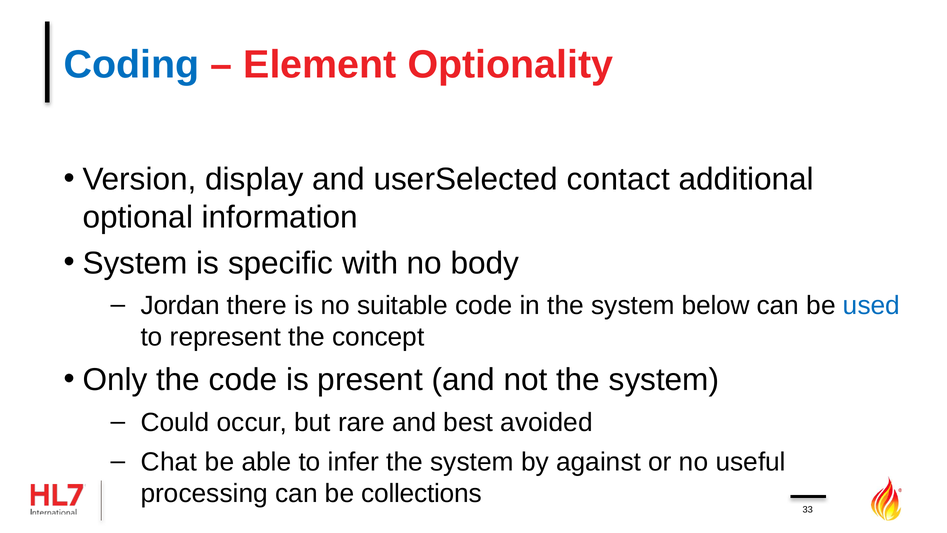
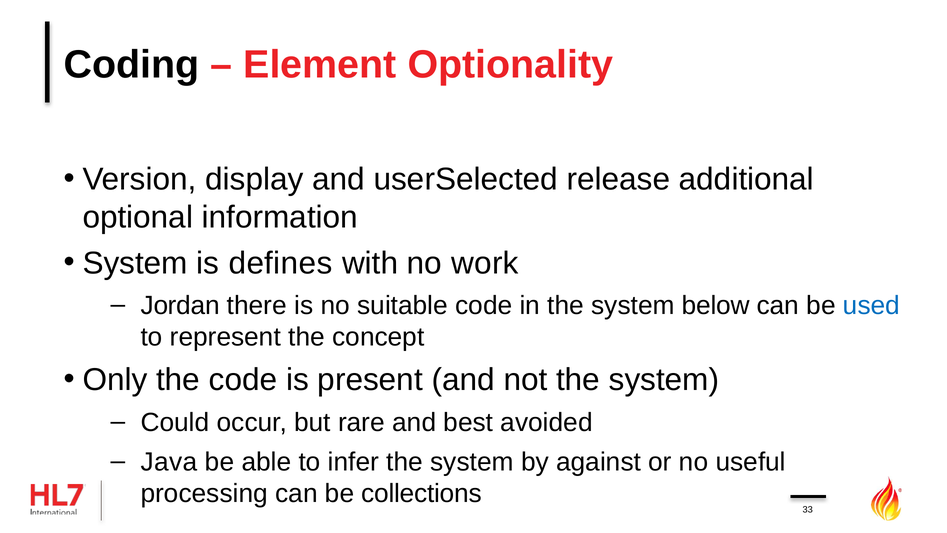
Coding colour: blue -> black
contact: contact -> release
specific: specific -> defines
body: body -> work
Chat: Chat -> Java
